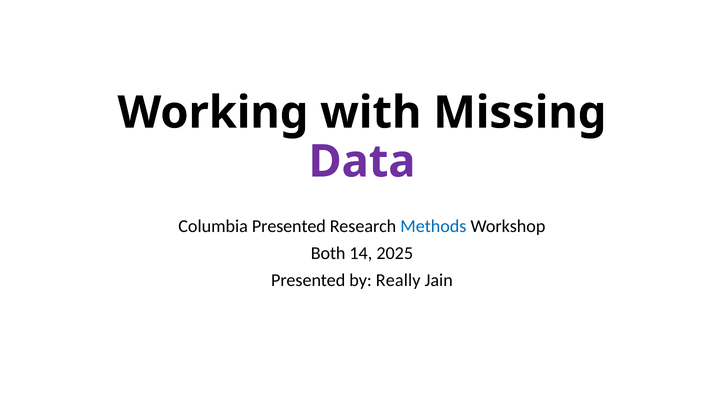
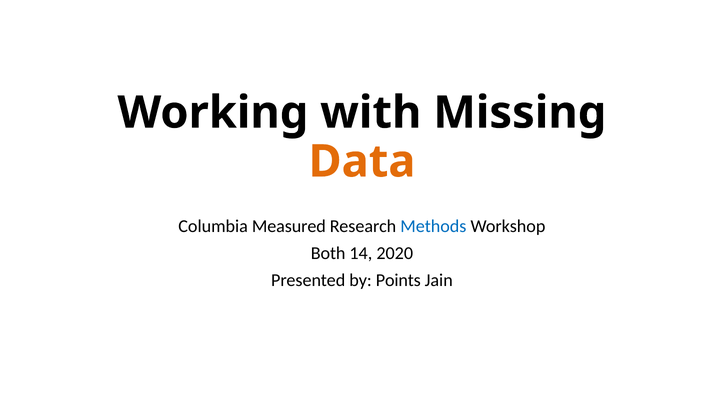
Data colour: purple -> orange
Columbia Presented: Presented -> Measured
2025: 2025 -> 2020
Really: Really -> Points
